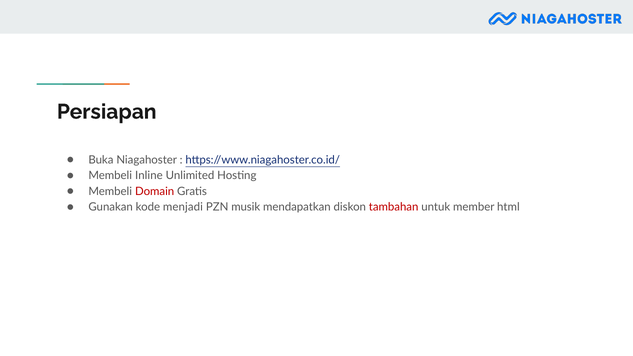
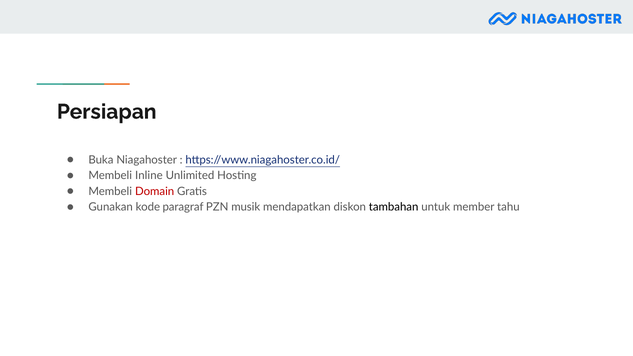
menjadi: menjadi -> paragraf
tambahan colour: red -> black
html: html -> tahu
